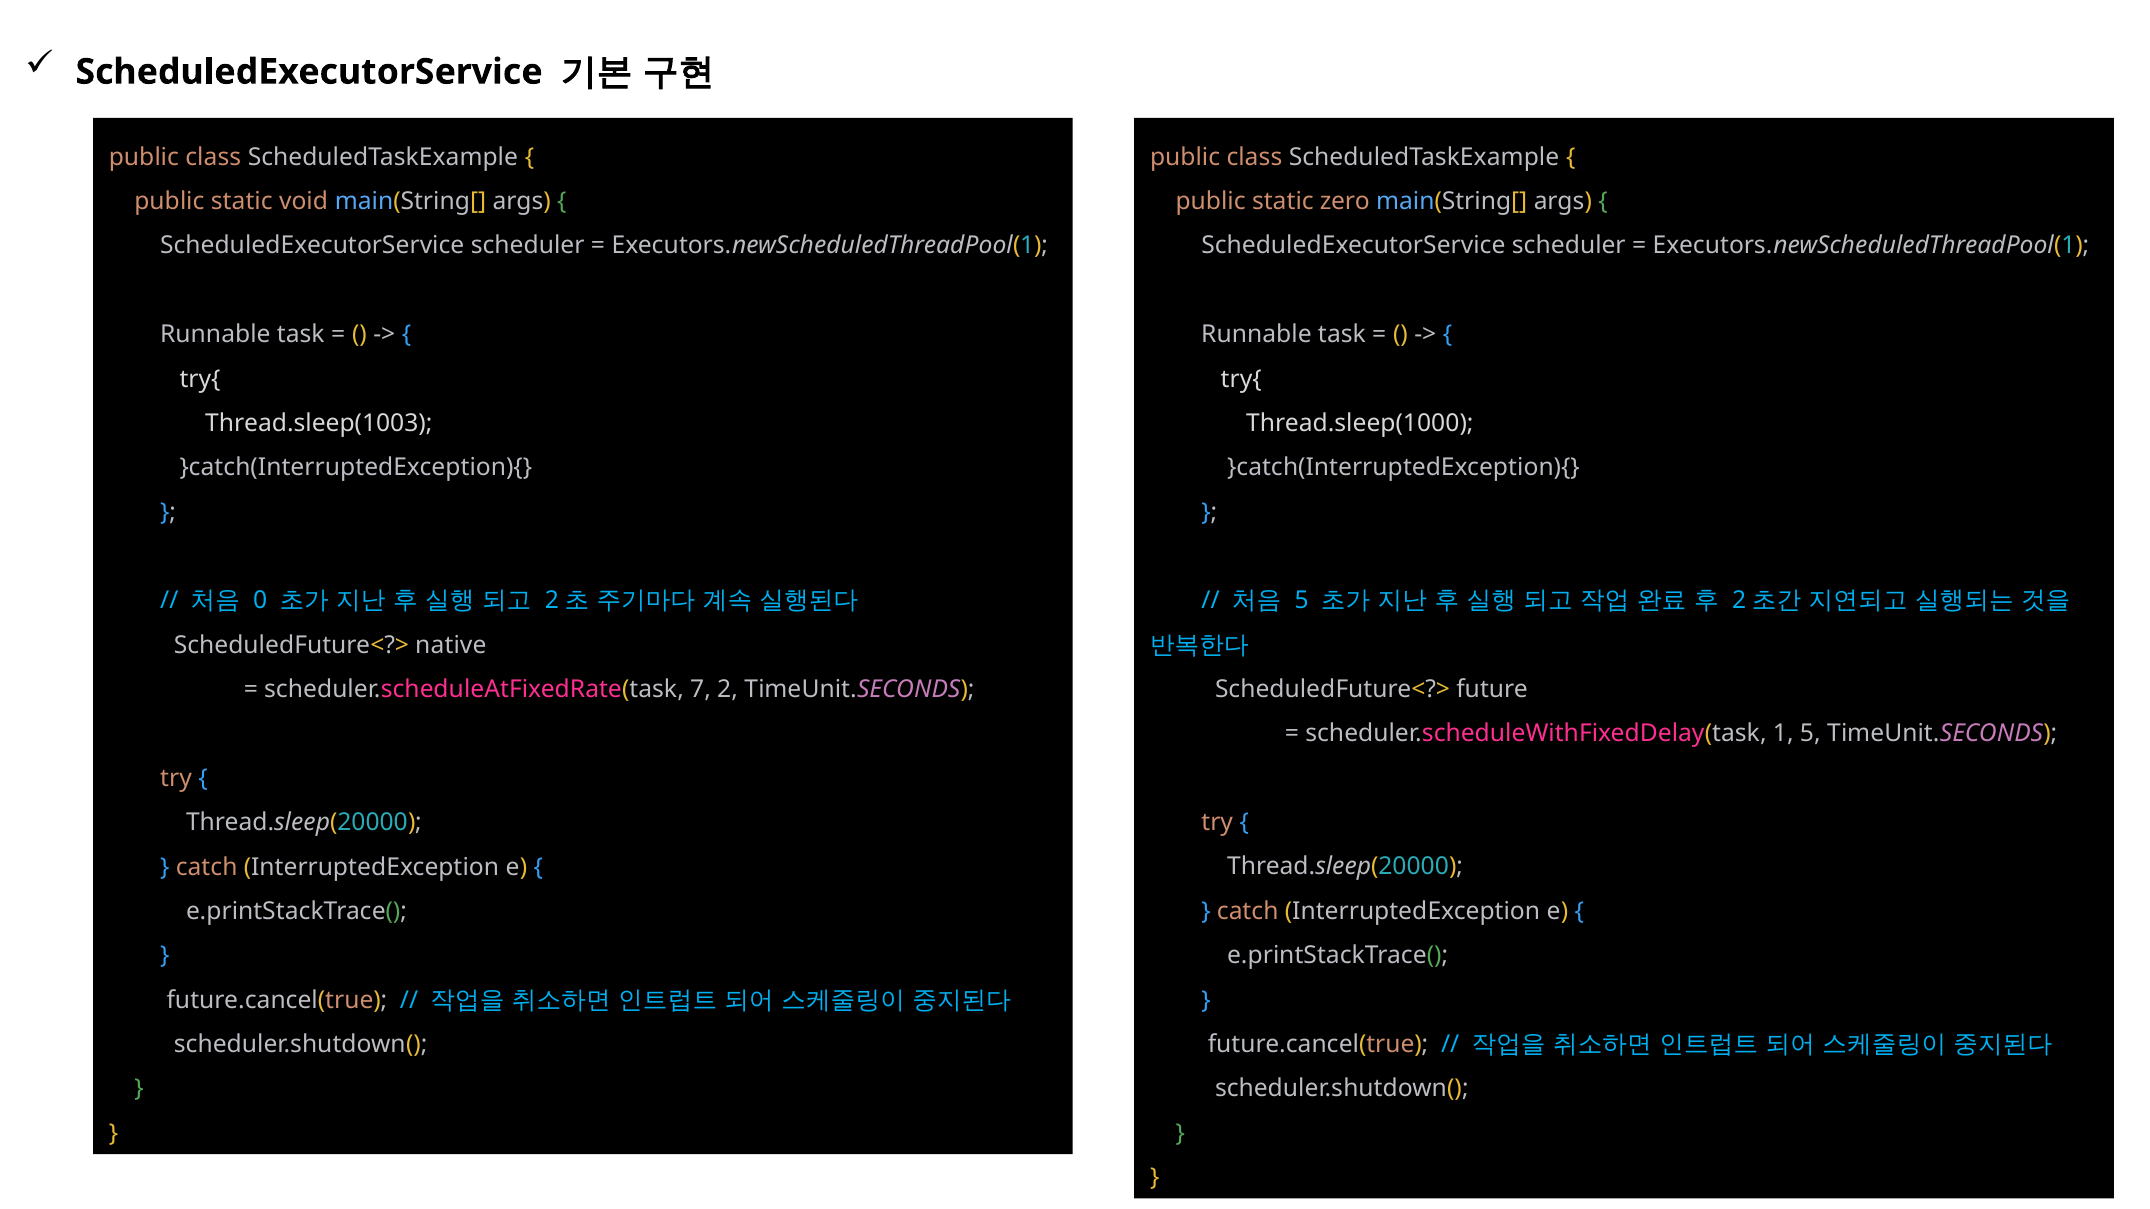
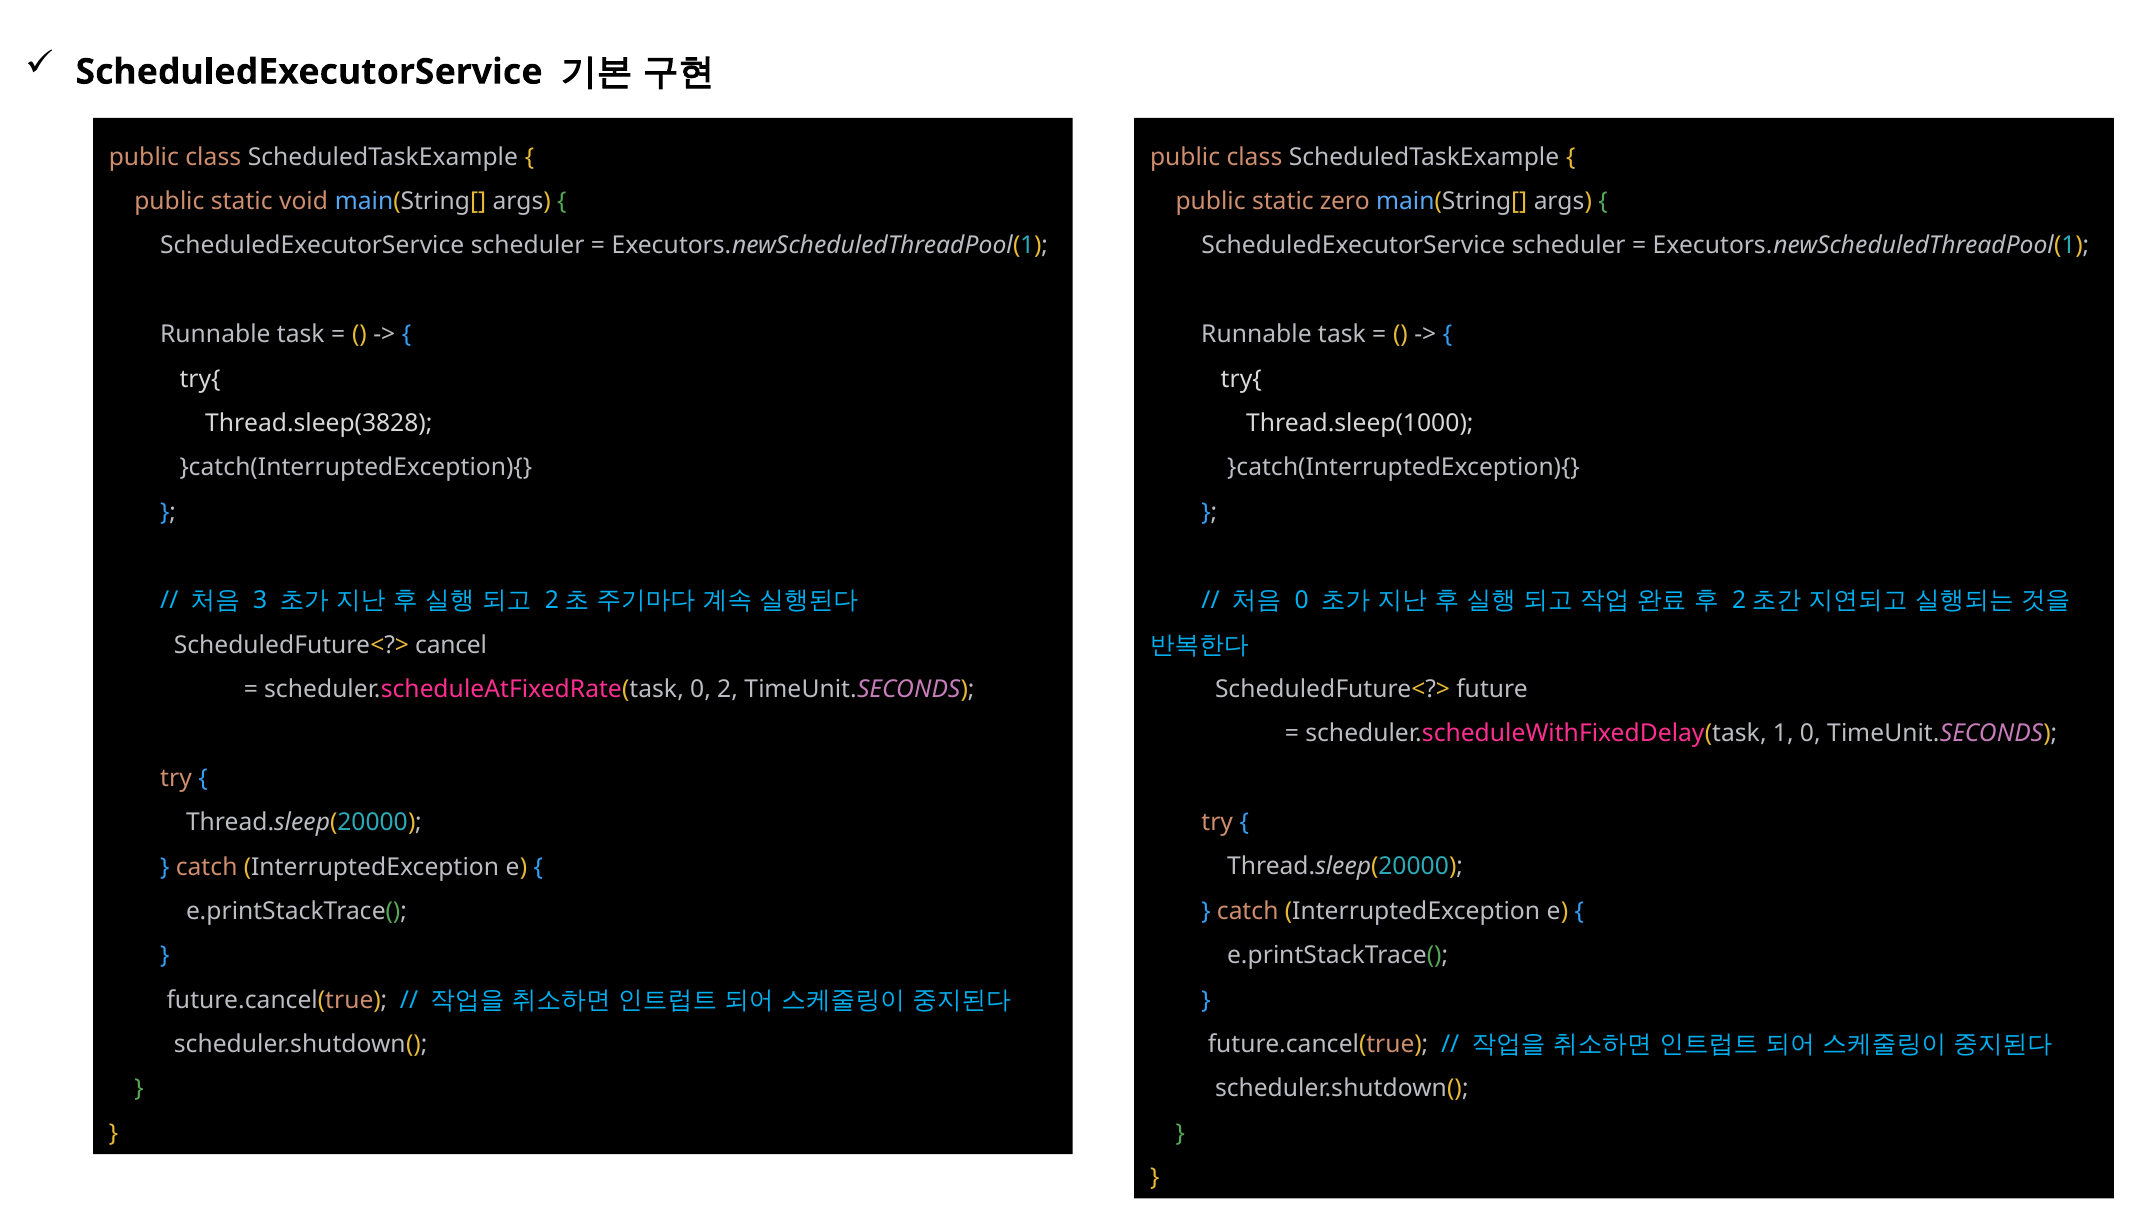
Thread.sleep(1003: Thread.sleep(1003 -> Thread.sleep(3828
0: 0 -> 3
5 at (1302, 601): 5 -> 0
native: native -> cancel
scheduler.scheduleAtFixedRate(task 7: 7 -> 0
1 5: 5 -> 0
